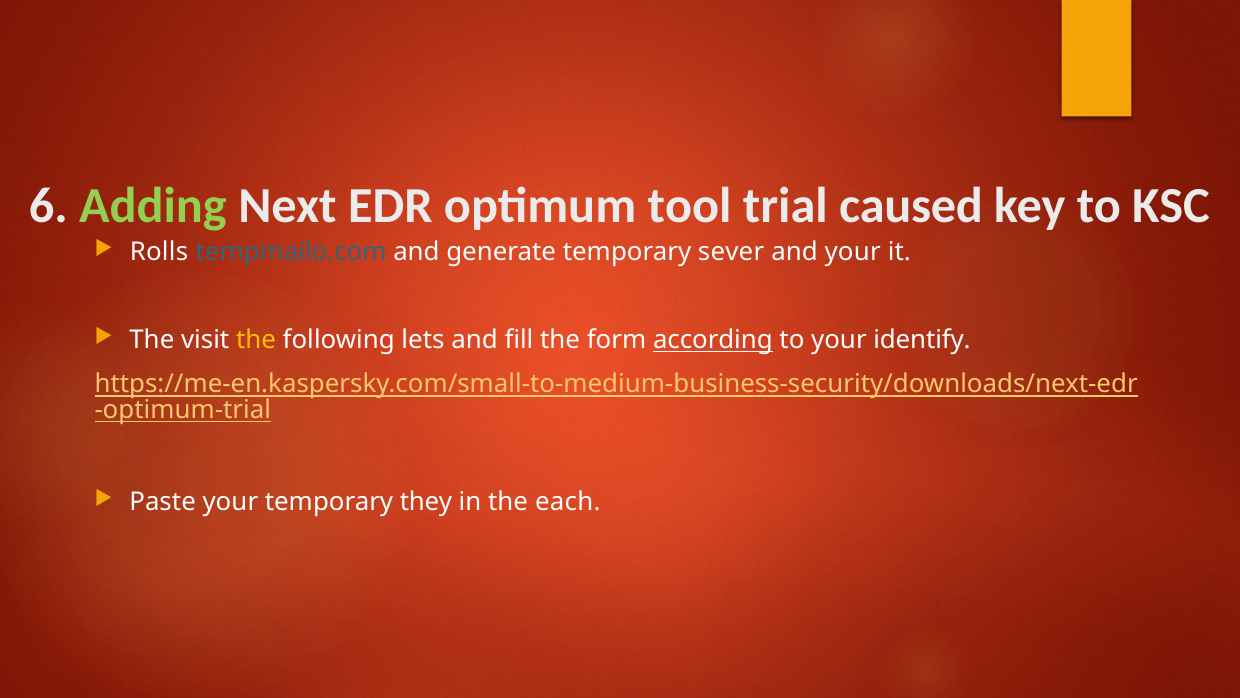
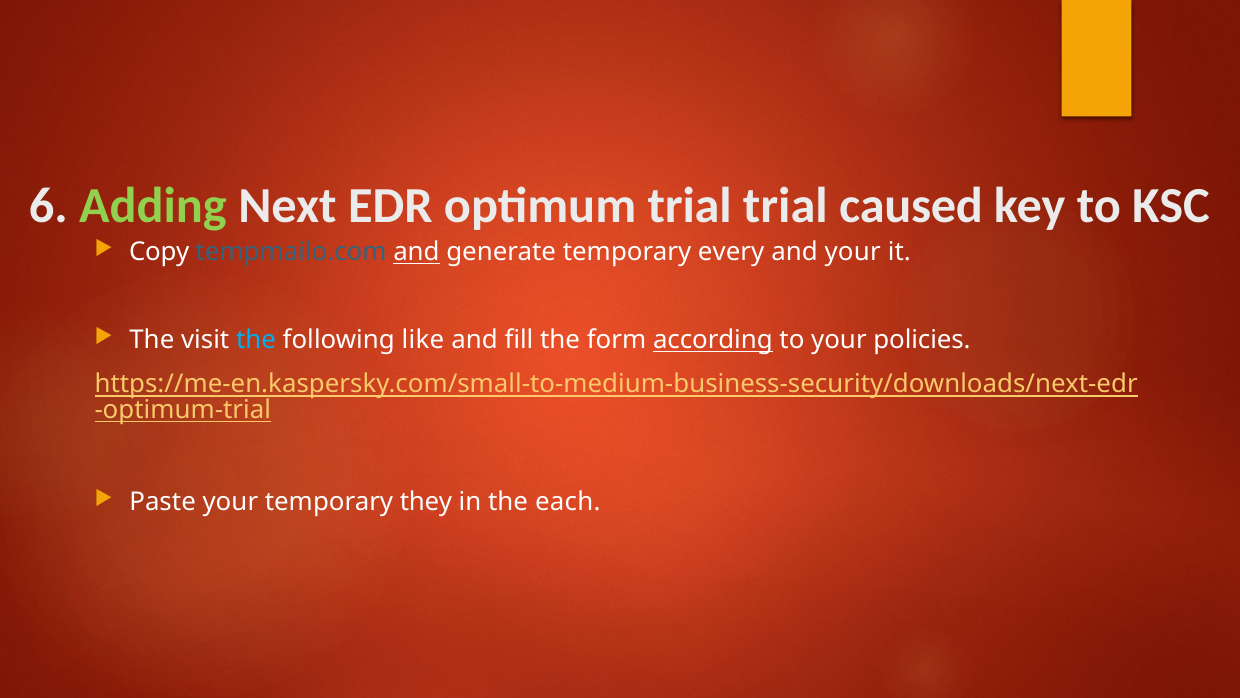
optimum tool: tool -> trial
Rolls: Rolls -> Copy
and at (416, 252) underline: none -> present
sever: sever -> every
the at (256, 340) colour: yellow -> light blue
lets: lets -> like
identify: identify -> policies
